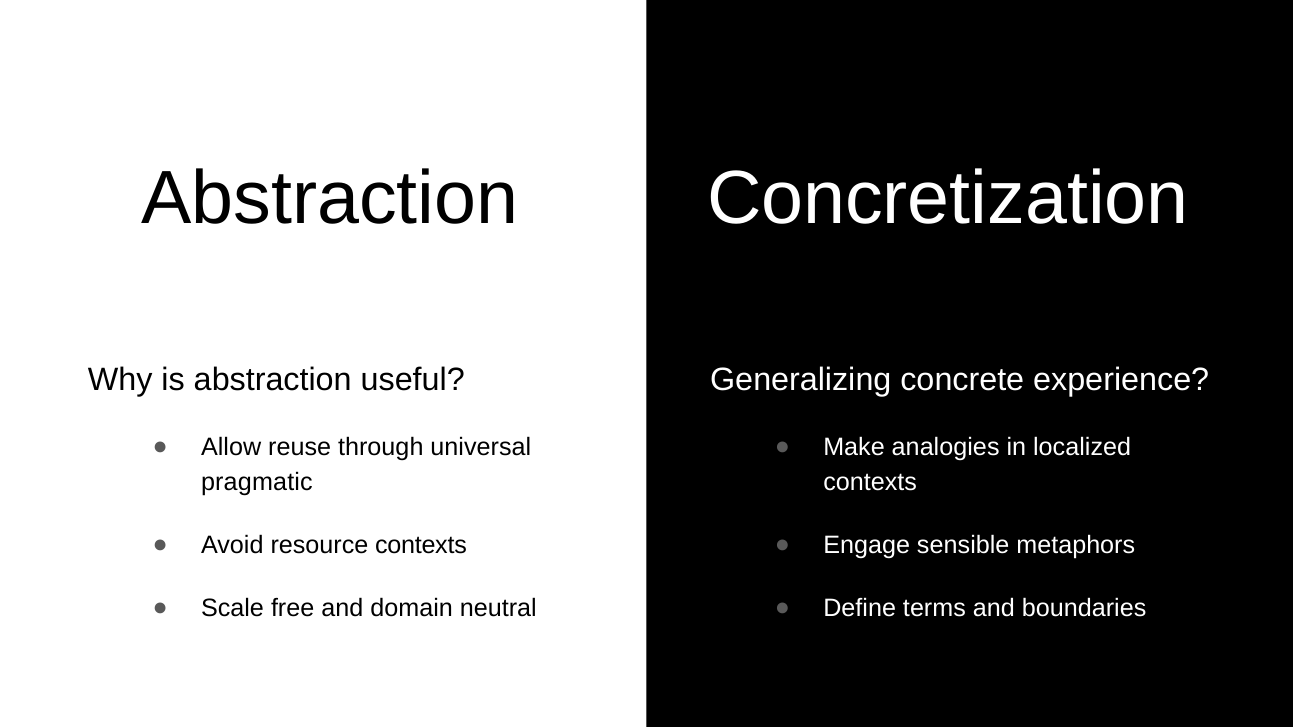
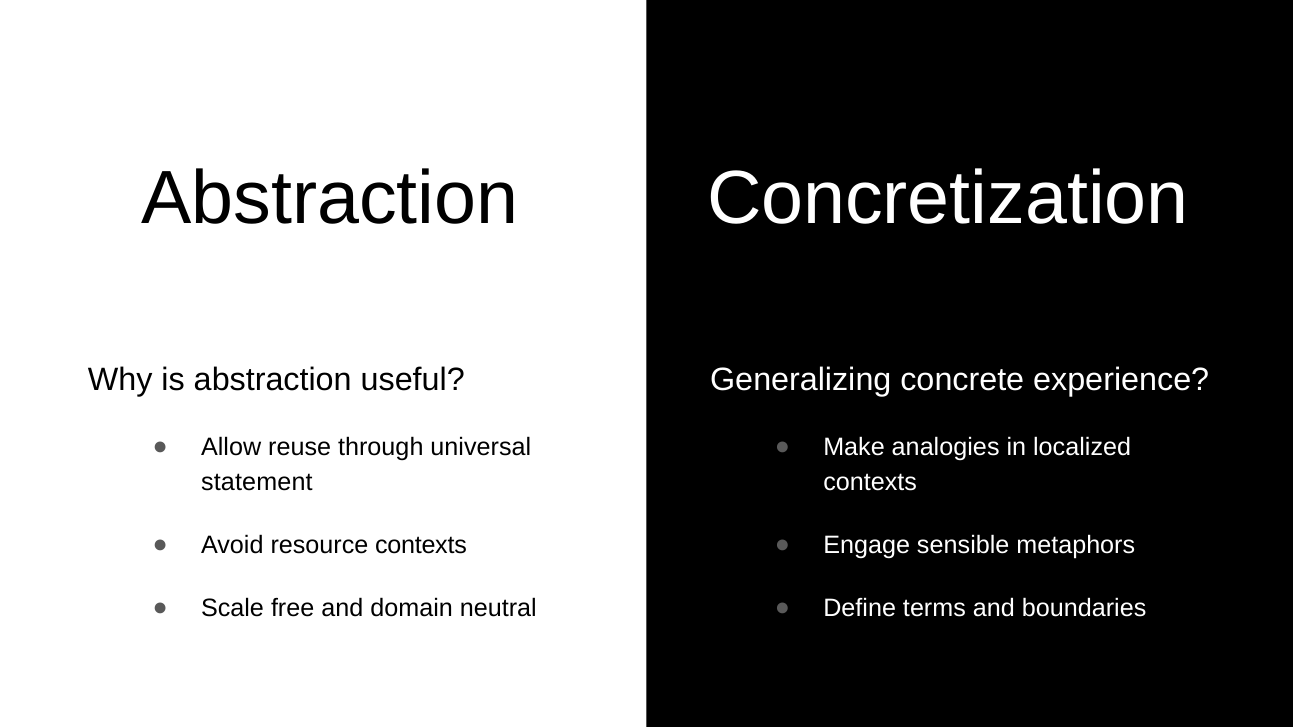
pragmatic: pragmatic -> statement
